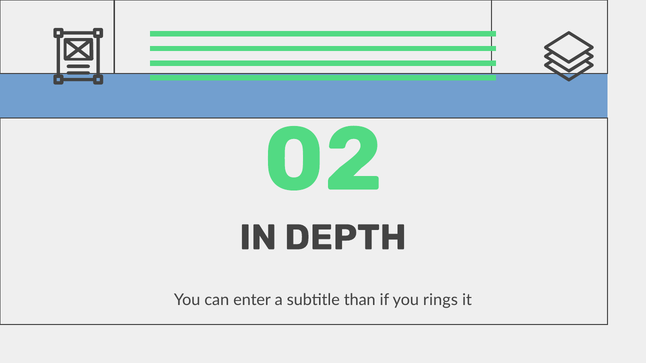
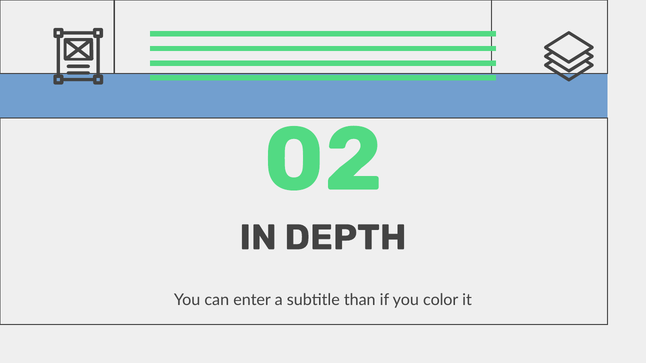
rings: rings -> color
